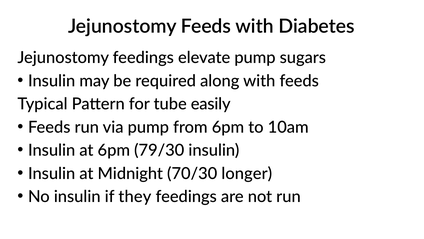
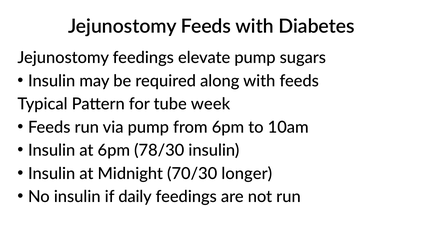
easily: easily -> week
79/30: 79/30 -> 78/30
they: they -> daily
